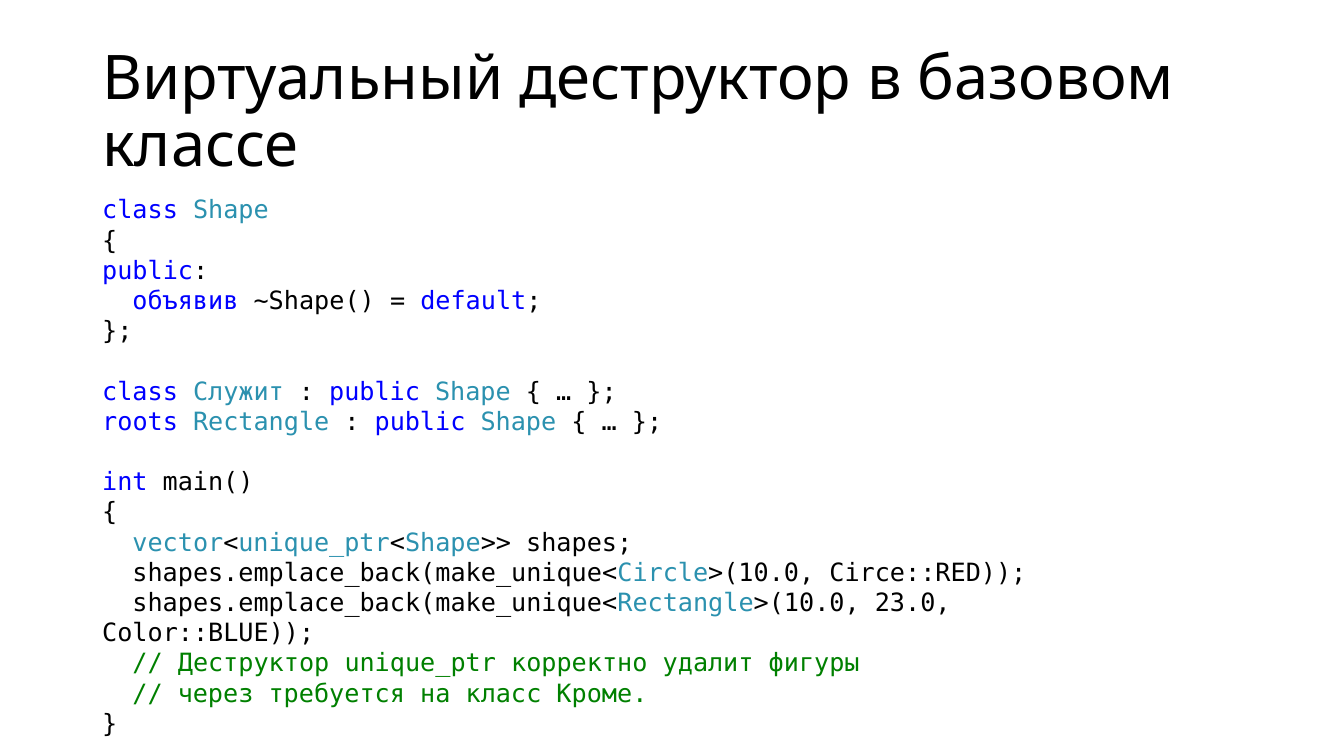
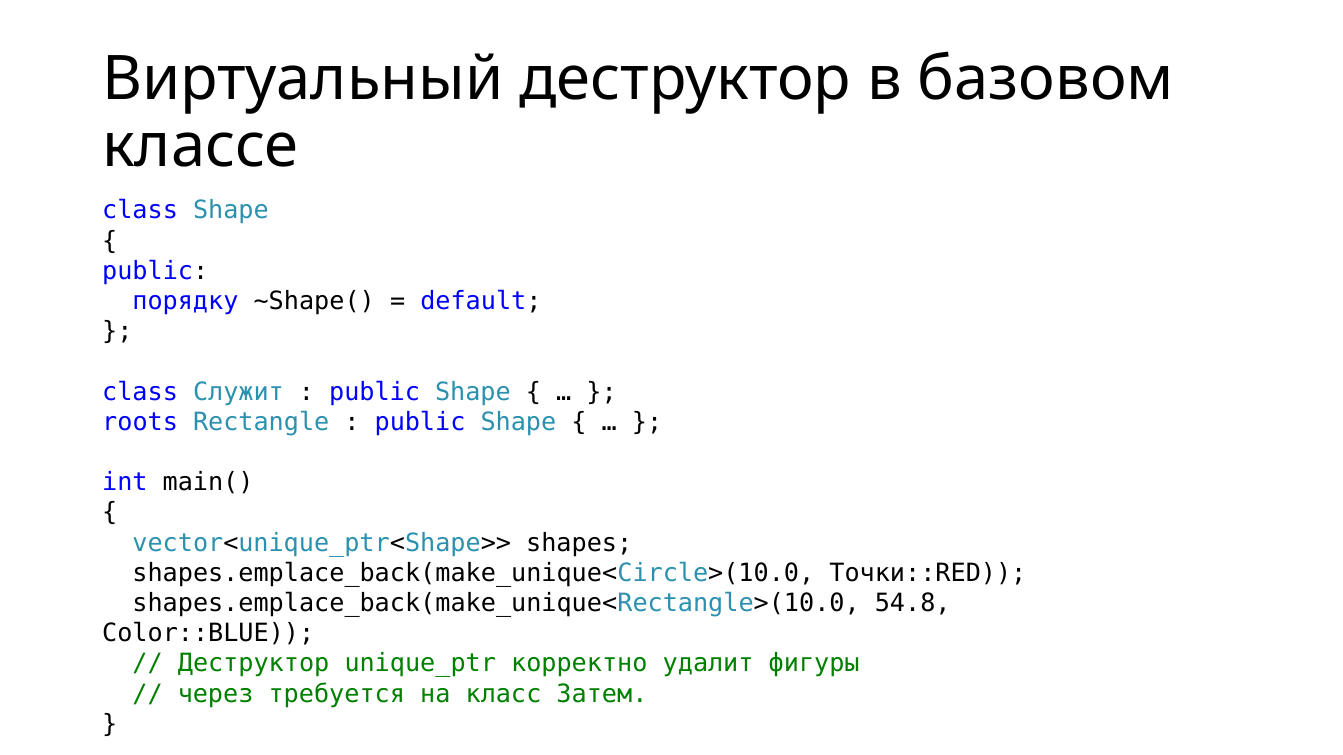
объявив: объявив -> порядку
Circe::RED: Circe::RED -> Точки::RED
23.0: 23.0 -> 54.8
Кроме: Кроме -> Затем
